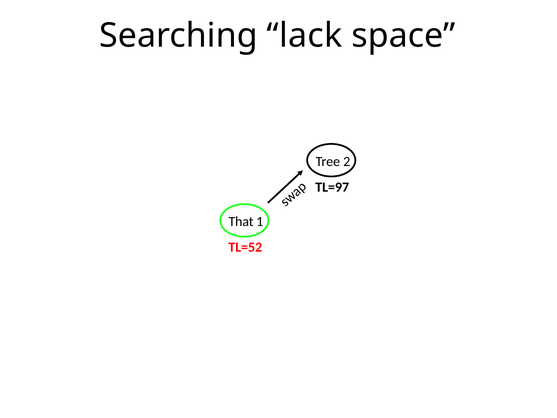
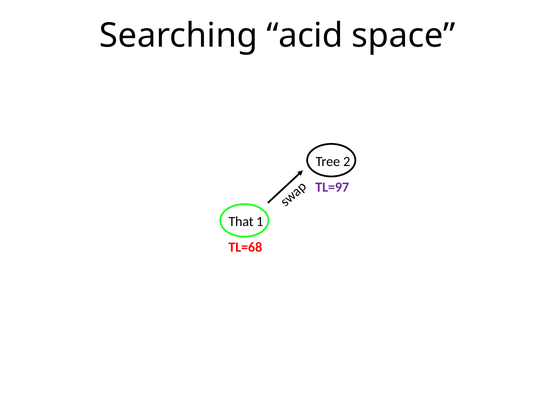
lack: lack -> acid
TL=97 colour: black -> purple
TL=52: TL=52 -> TL=68
